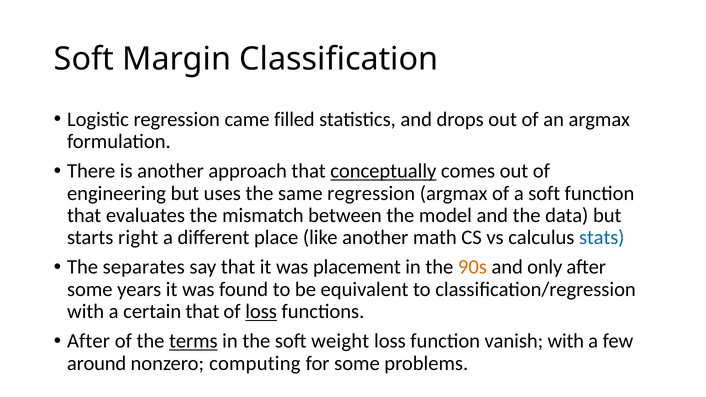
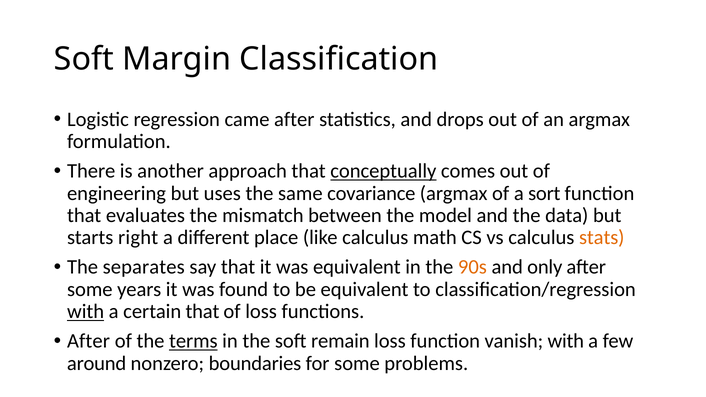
came filled: filled -> after
same regression: regression -> covariance
a soft: soft -> sort
like another: another -> calculus
stats colour: blue -> orange
was placement: placement -> equivalent
with at (86, 312) underline: none -> present
loss at (261, 312) underline: present -> none
weight: weight -> remain
computing: computing -> boundaries
